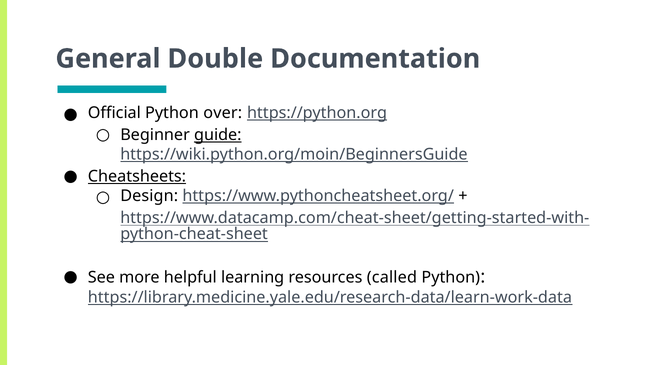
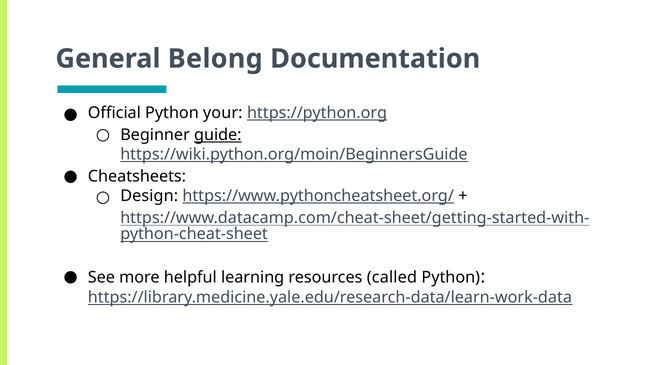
Double: Double -> Belong
over: over -> your
Cheatsheets underline: present -> none
